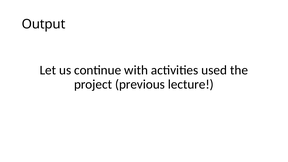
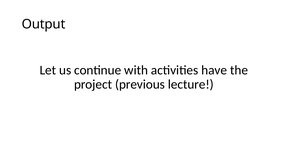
used: used -> have
